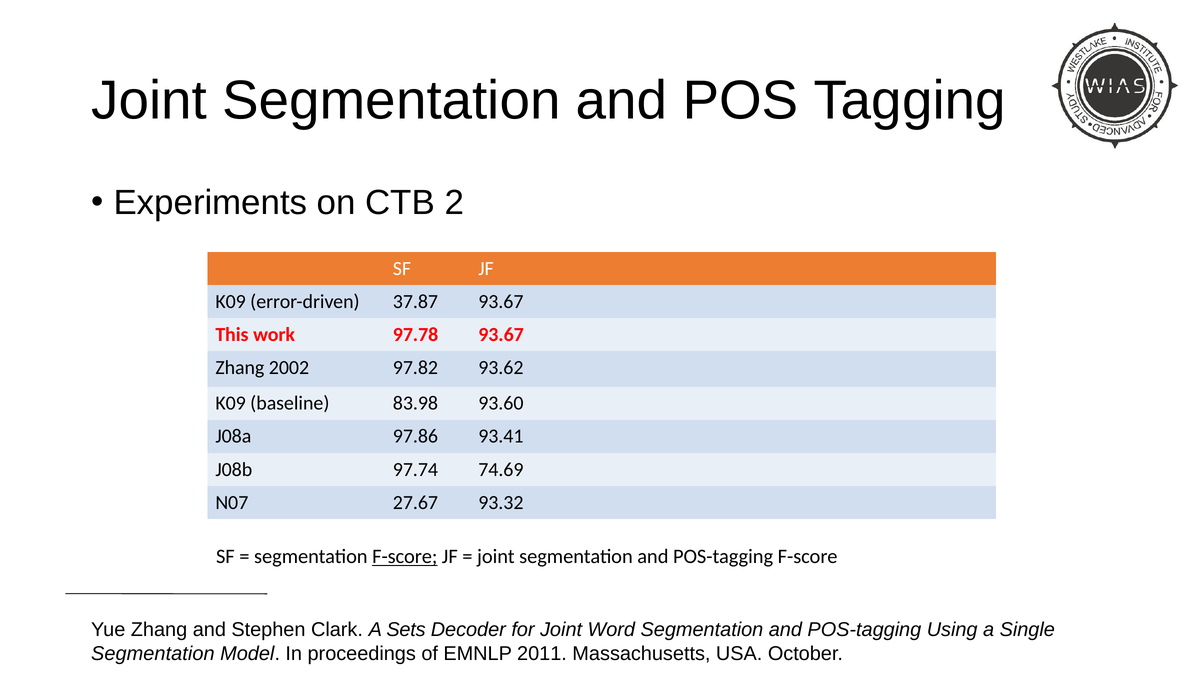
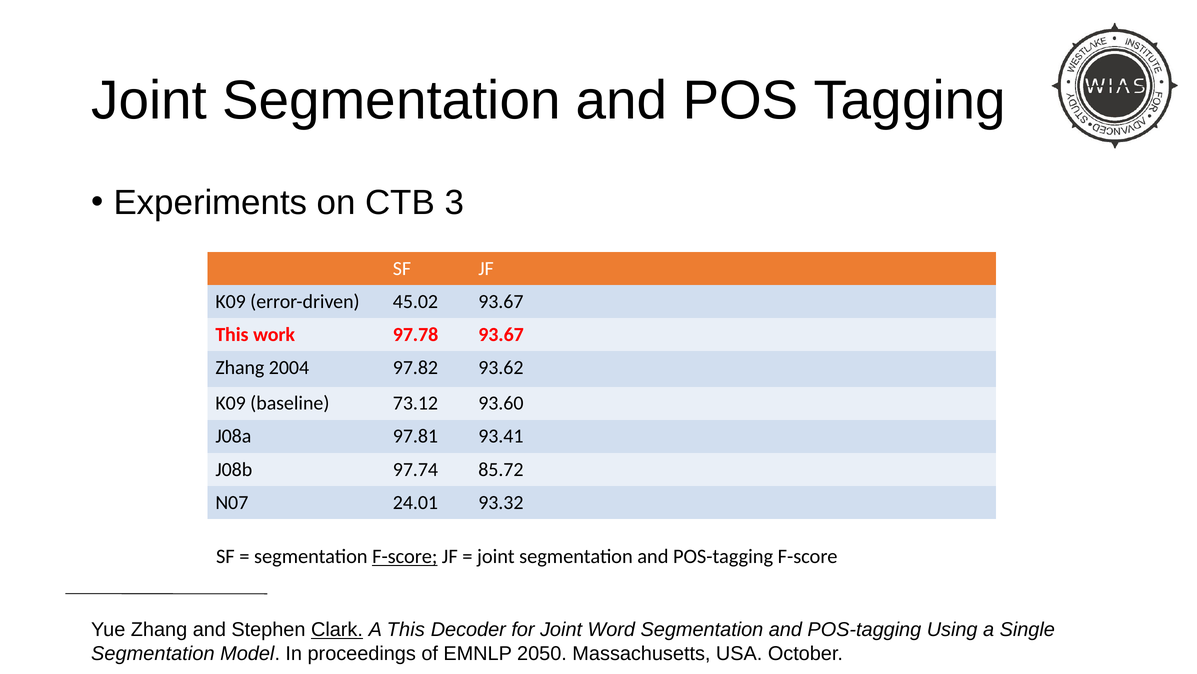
2: 2 -> 3
37.87: 37.87 -> 45.02
2002: 2002 -> 2004
83.98: 83.98 -> 73.12
97.86: 97.86 -> 97.81
74.69: 74.69 -> 85.72
27.67: 27.67 -> 24.01
Clark underline: none -> present
A Sets: Sets -> This
2011: 2011 -> 2050
